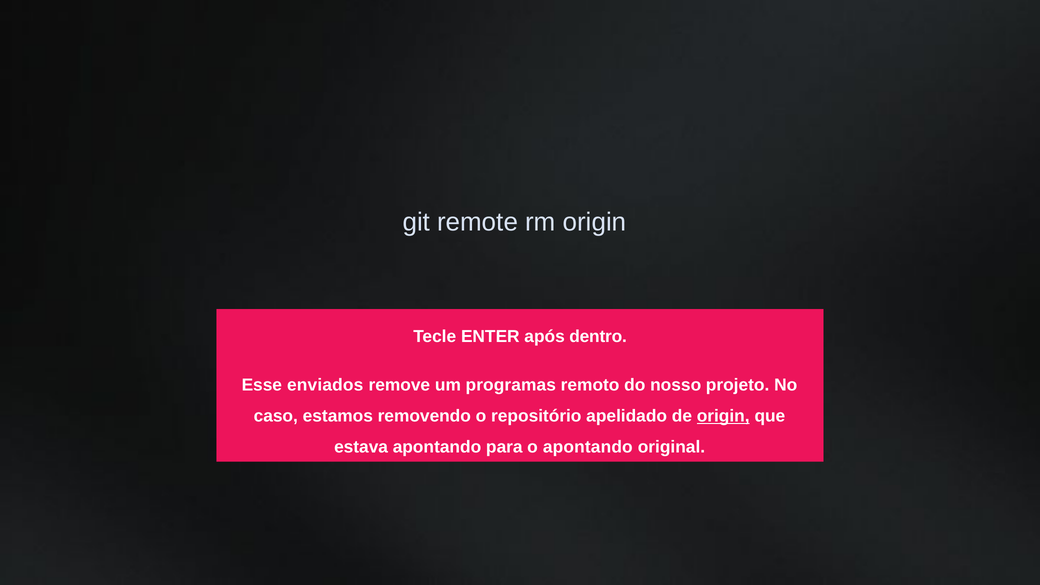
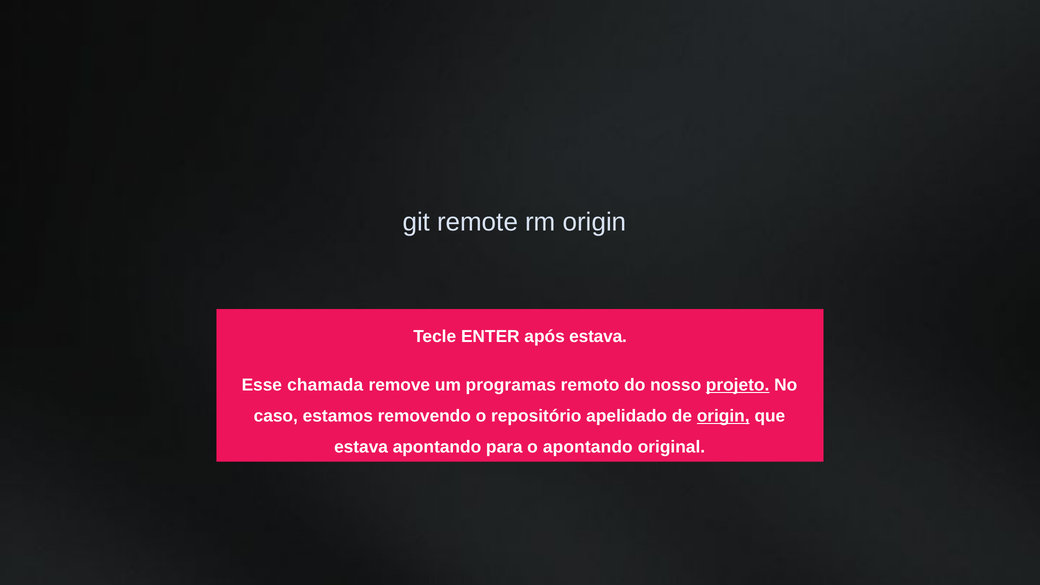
após dentro: dentro -> estava
enviados: enviados -> chamada
projeto underline: none -> present
